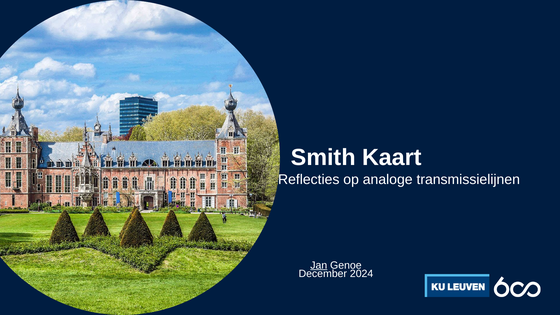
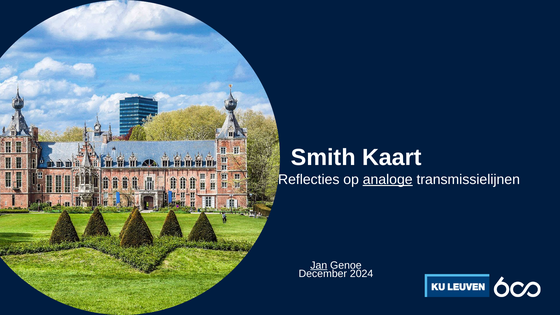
analoge underline: none -> present
